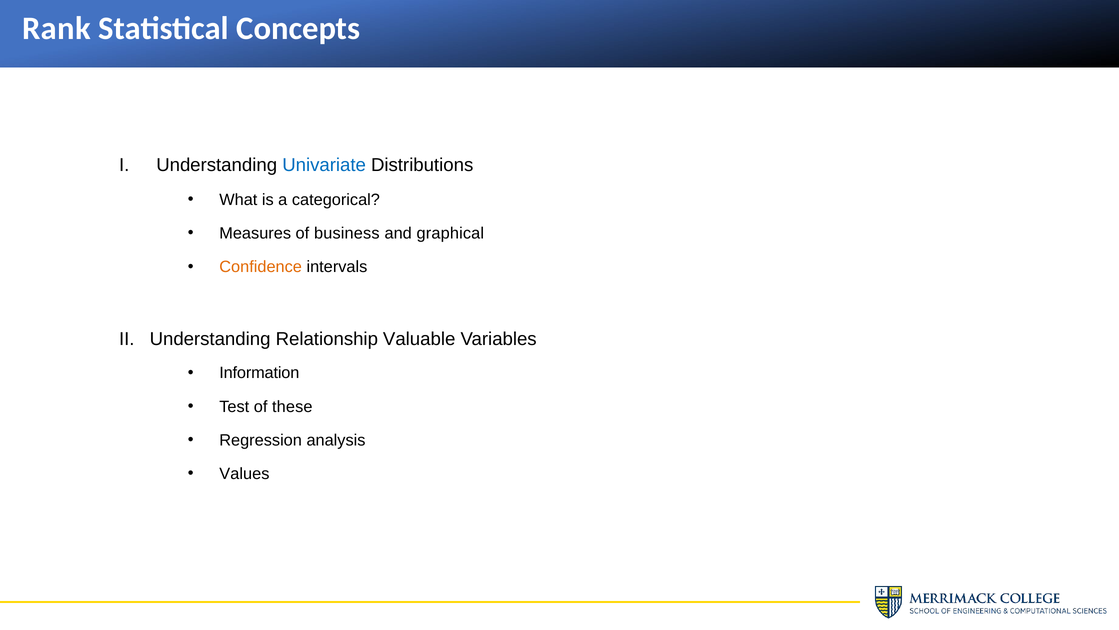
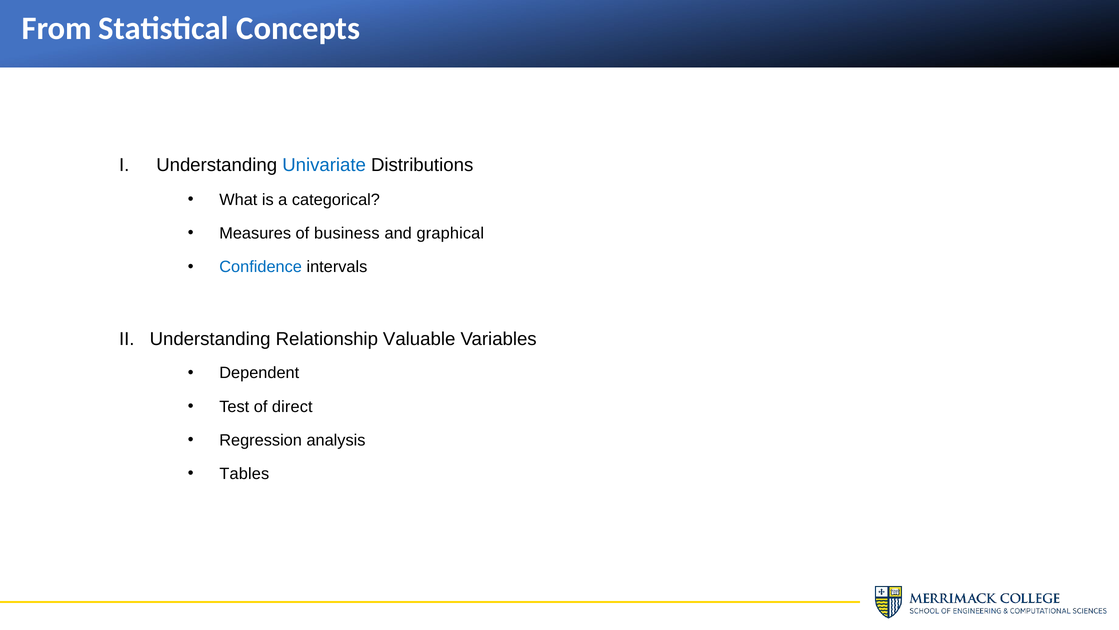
Rank: Rank -> From
Confidence colour: orange -> blue
Information: Information -> Dependent
these: these -> direct
Values: Values -> Tables
